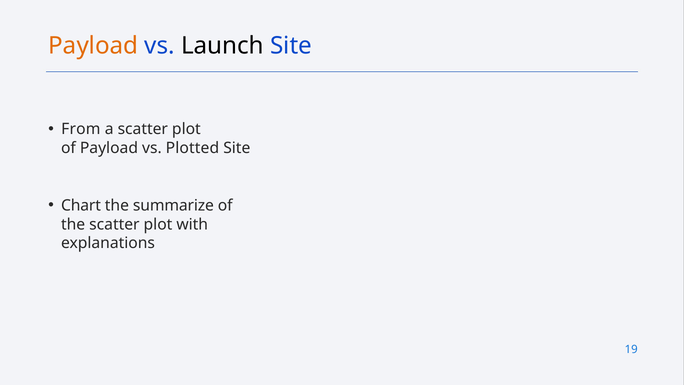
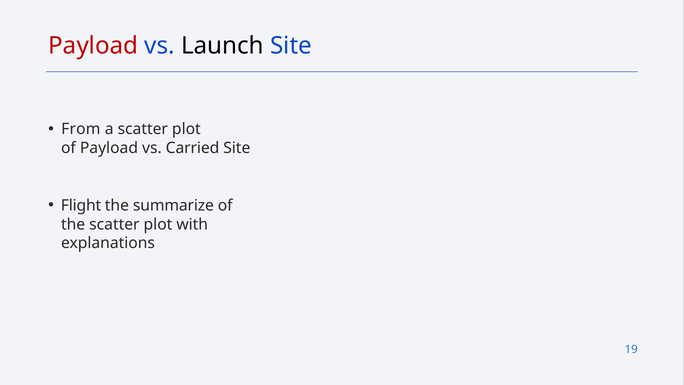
Payload at (93, 46) colour: orange -> red
Plotted: Plotted -> Carried
Chart: Chart -> Flight
